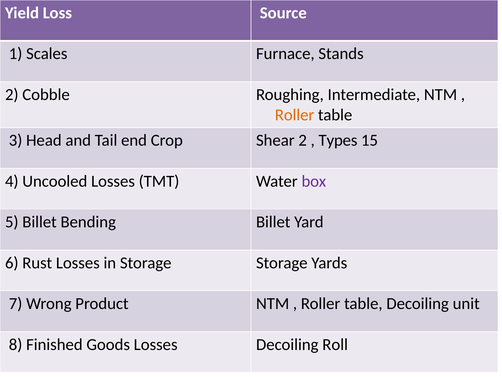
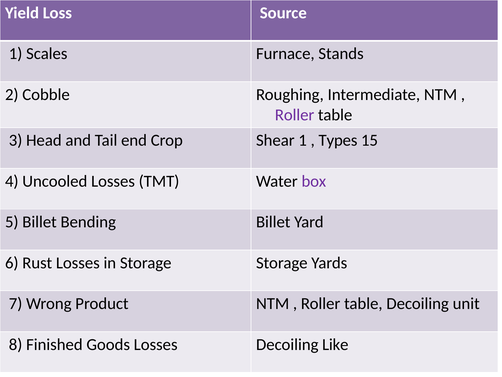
Roller at (295, 115) colour: orange -> purple
Shear 2: 2 -> 1
Roll: Roll -> Like
